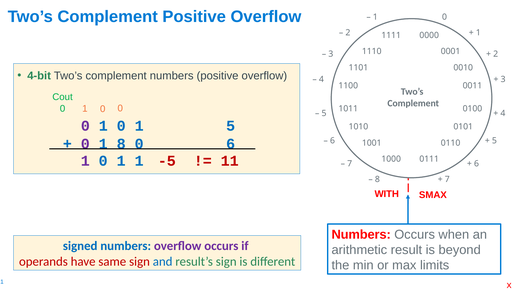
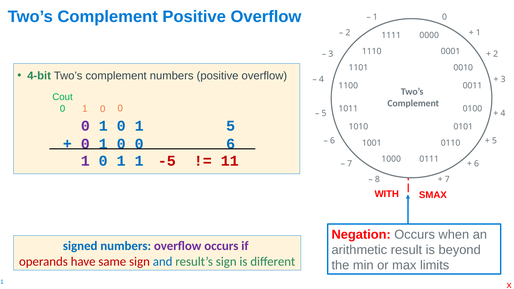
8 at (121, 144): 8 -> 0
Numbers at (361, 235): Numbers -> Negation
